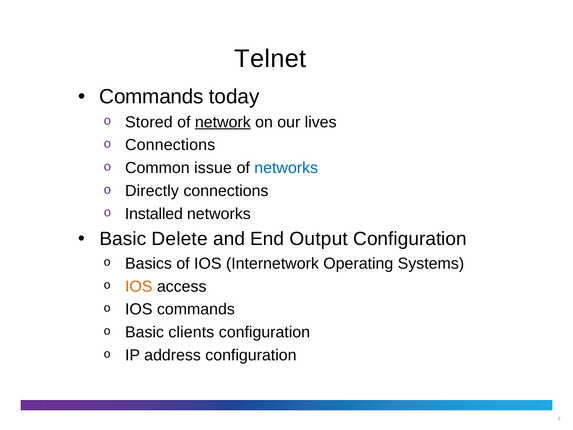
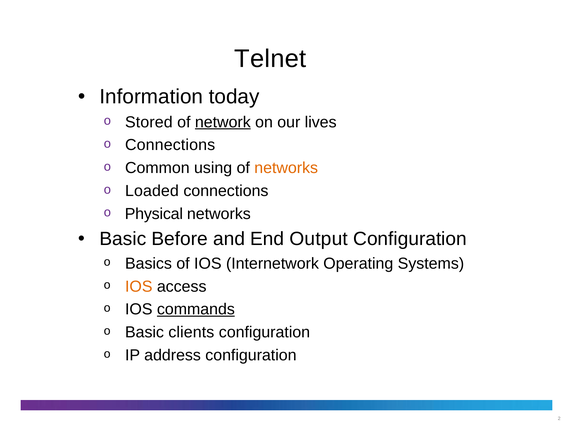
Commands at (151, 96): Commands -> Information
issue: issue -> using
networks at (286, 168) colour: blue -> orange
Directly: Directly -> Loaded
Installed: Installed -> Physical
Delete: Delete -> Before
commands at (196, 309) underline: none -> present
